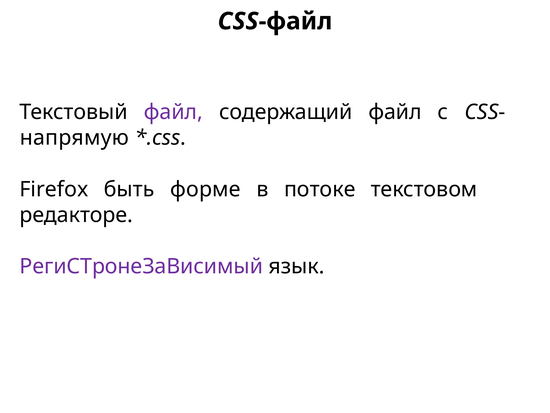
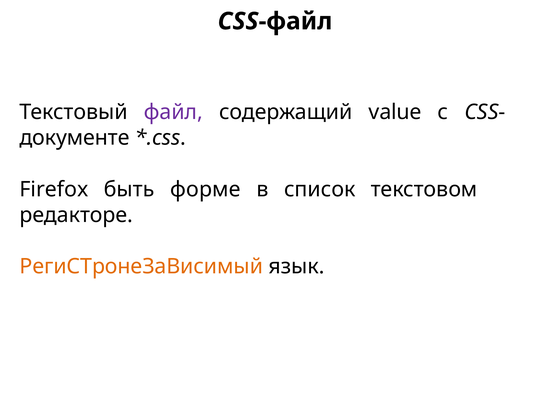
содержащий файл: файл -> value
напрямую: напрямую -> документе
потоке: потоке -> список
РегиСТронеЗаВисимый colour: purple -> orange
